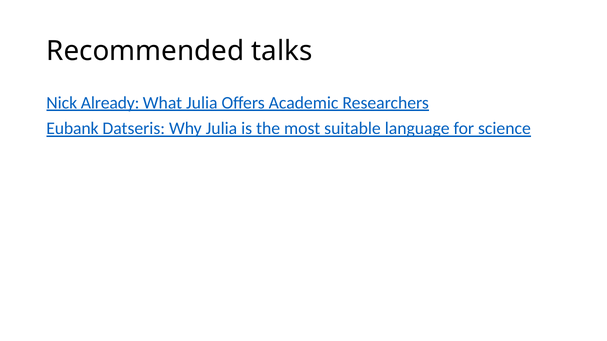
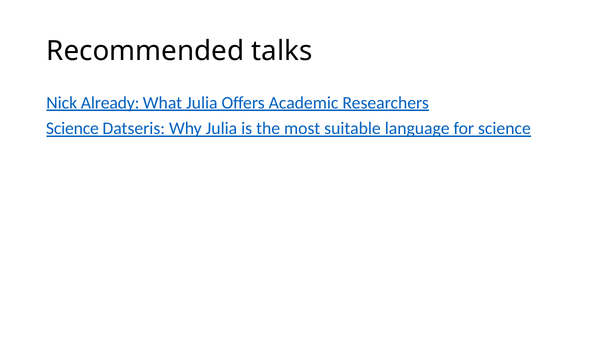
Eubank at (72, 129): Eubank -> Science
